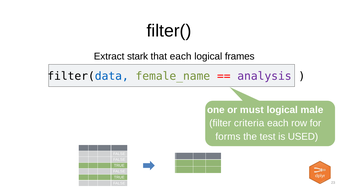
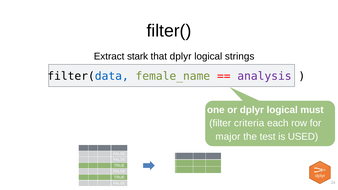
that each: each -> dplyr
frames: frames -> strings
or must: must -> dplyr
male: male -> must
forms: forms -> major
